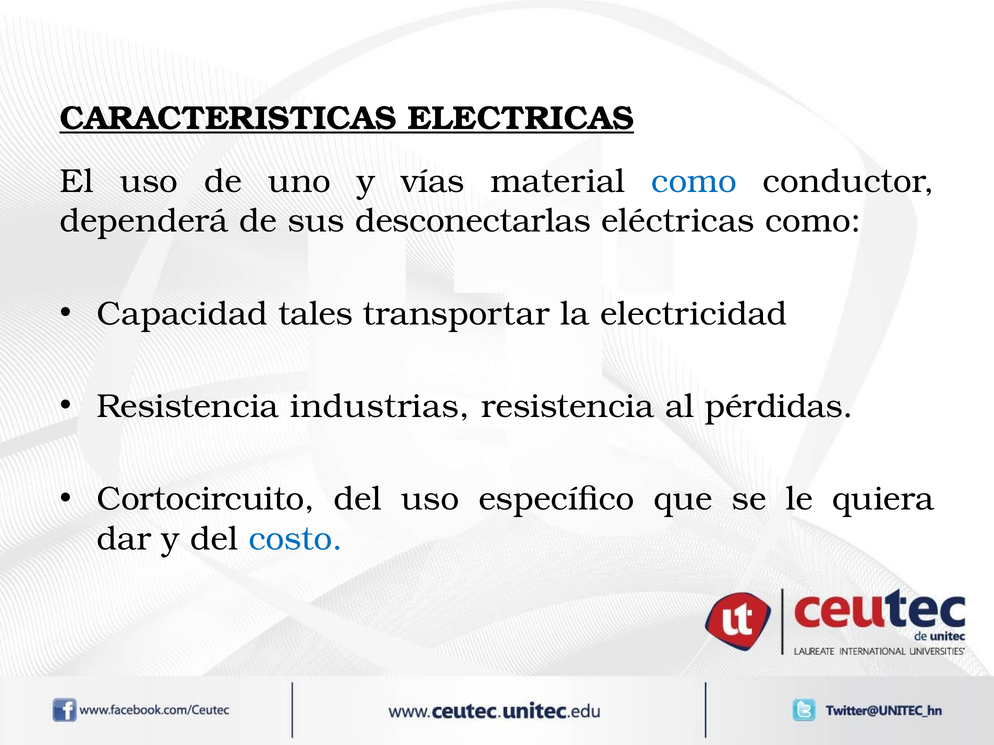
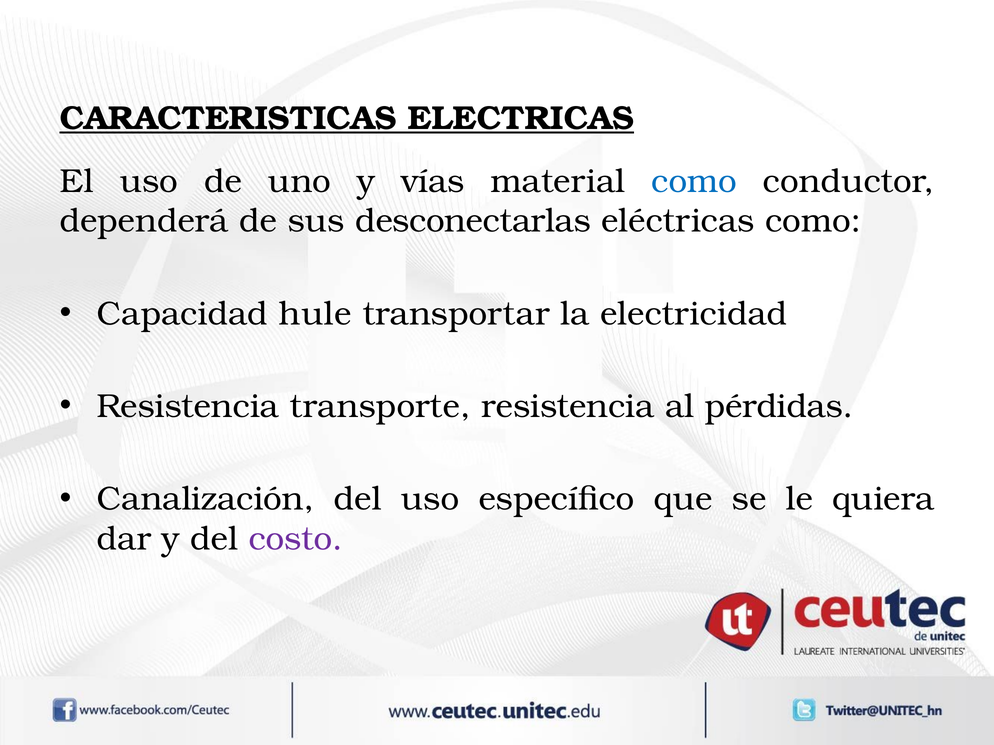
tales: tales -> hule
industrias: industrias -> transporte
Cortocircuito: Cortocircuito -> Canalización
costo colour: blue -> purple
